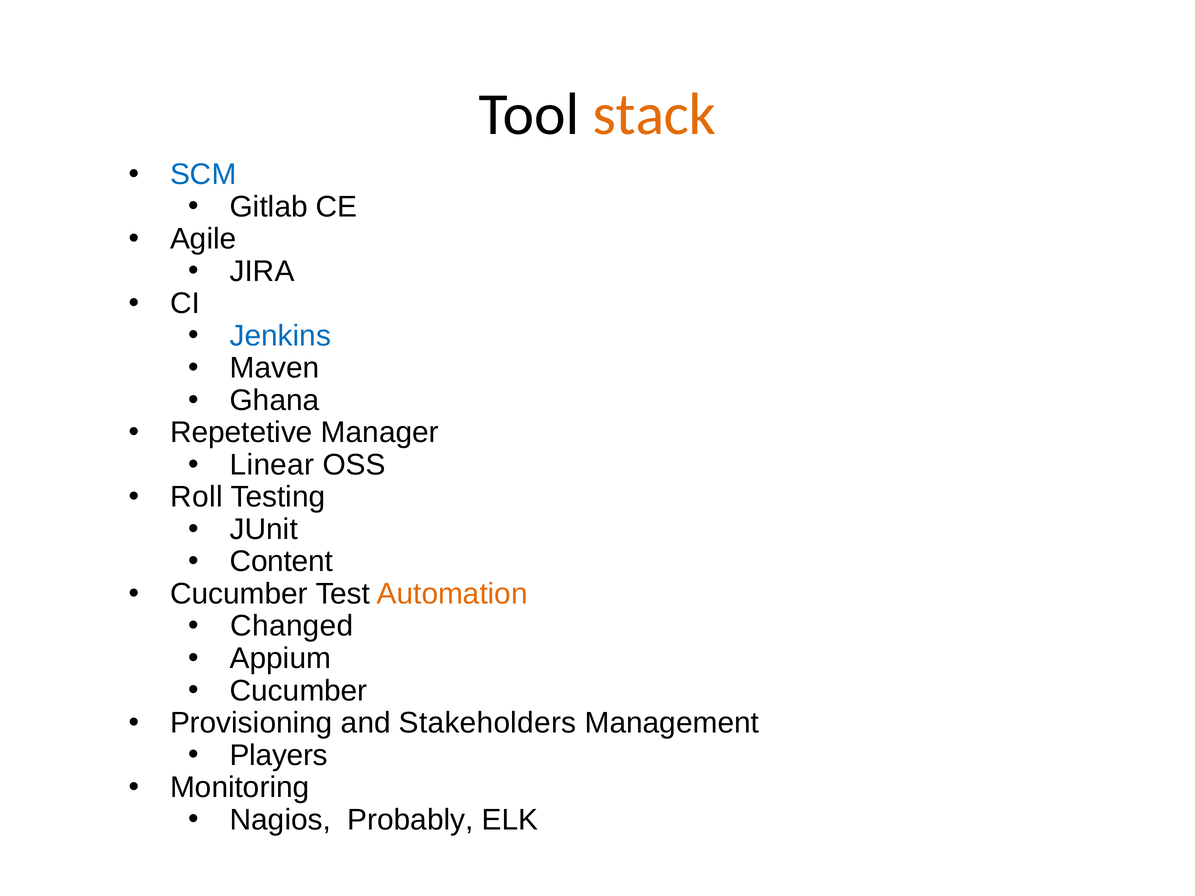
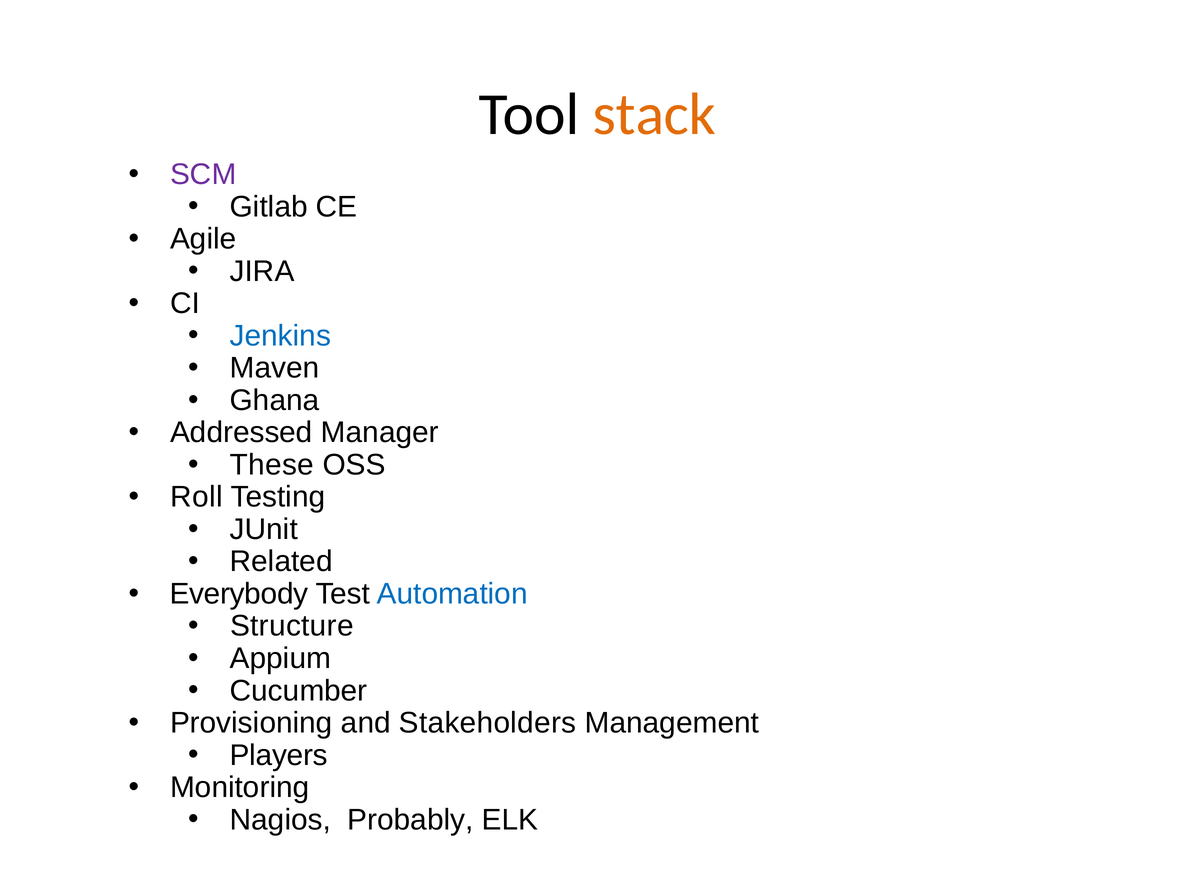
SCM colour: blue -> purple
Repetetive: Repetetive -> Addressed
Linear: Linear -> These
Content: Content -> Related
Cucumber at (239, 594): Cucumber -> Everybody
Automation colour: orange -> blue
Changed: Changed -> Structure
